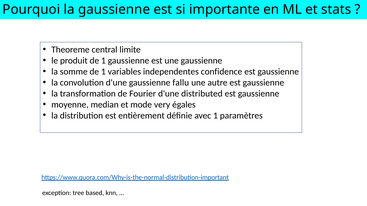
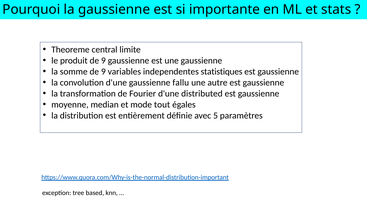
produit de 1: 1 -> 9
somme de 1: 1 -> 9
confidence: confidence -> statistiques
very: very -> tout
avec 1: 1 -> 5
